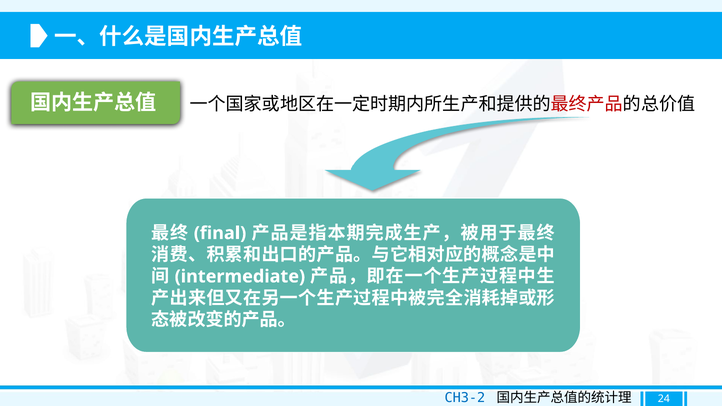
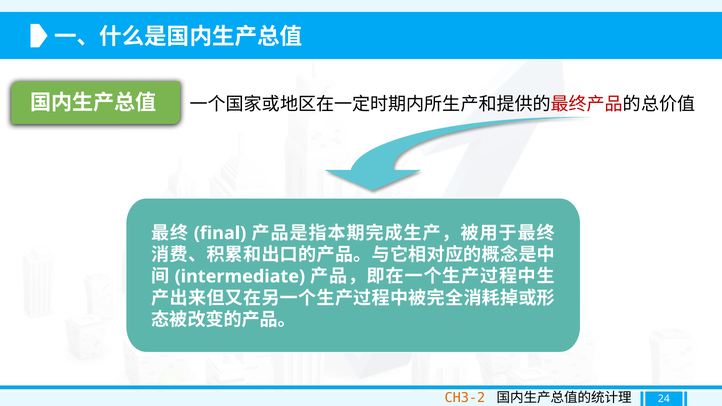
CH3-2 colour: blue -> orange
